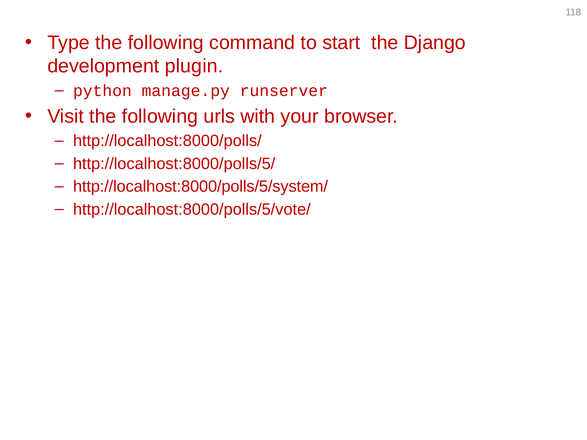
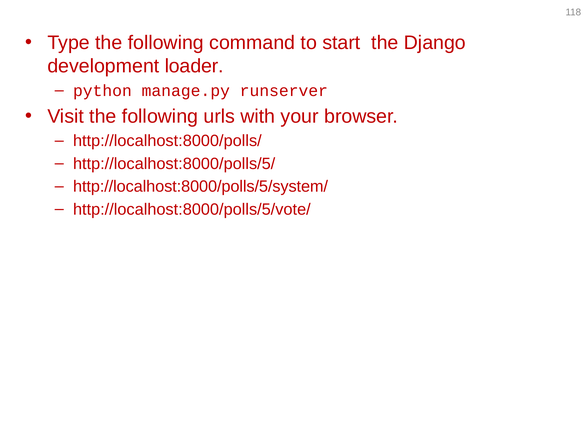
plugin: plugin -> loader
